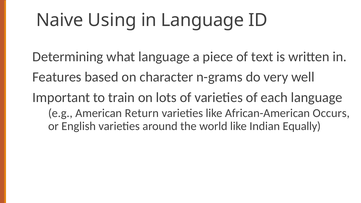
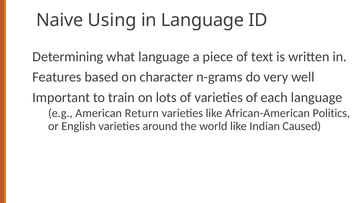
Occurs: Occurs -> Politics
Equally: Equally -> Caused
